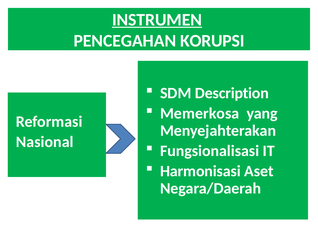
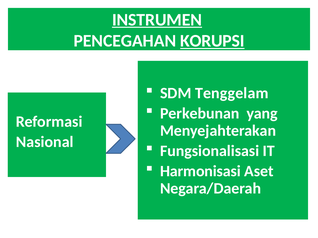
KORUPSI underline: none -> present
Description: Description -> Tenggelam
Memerkosa: Memerkosa -> Perkebunan
